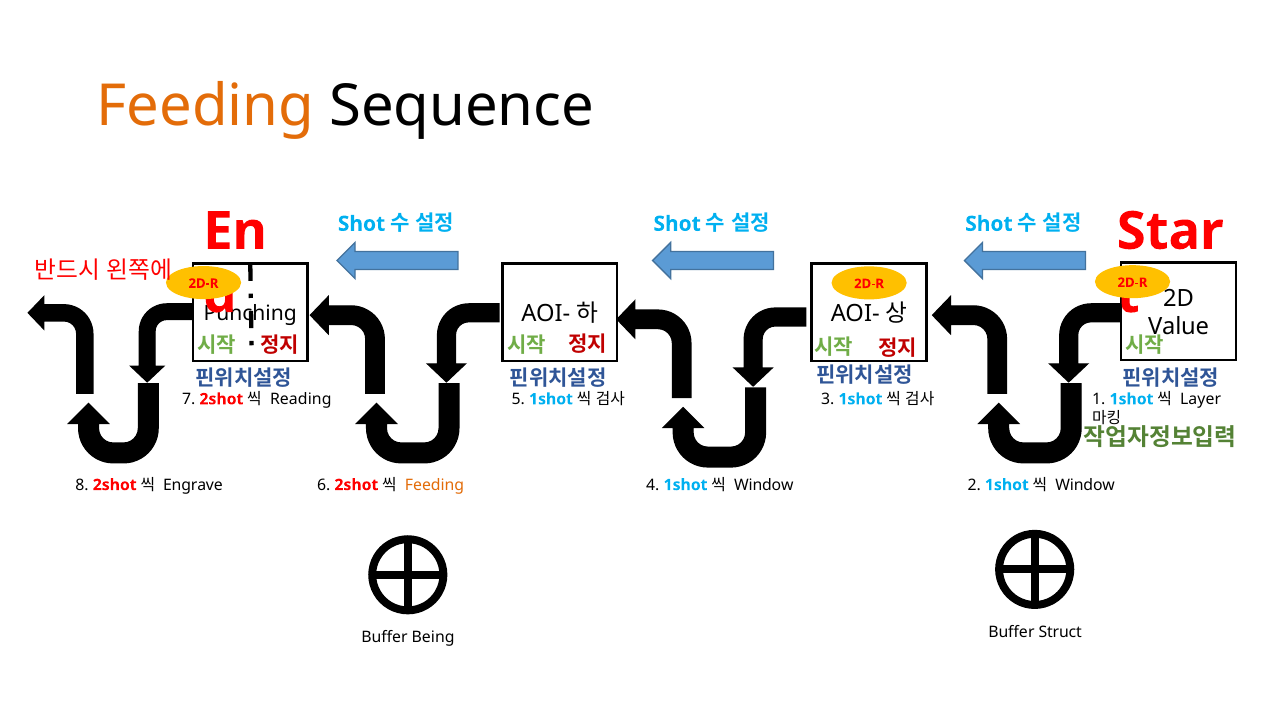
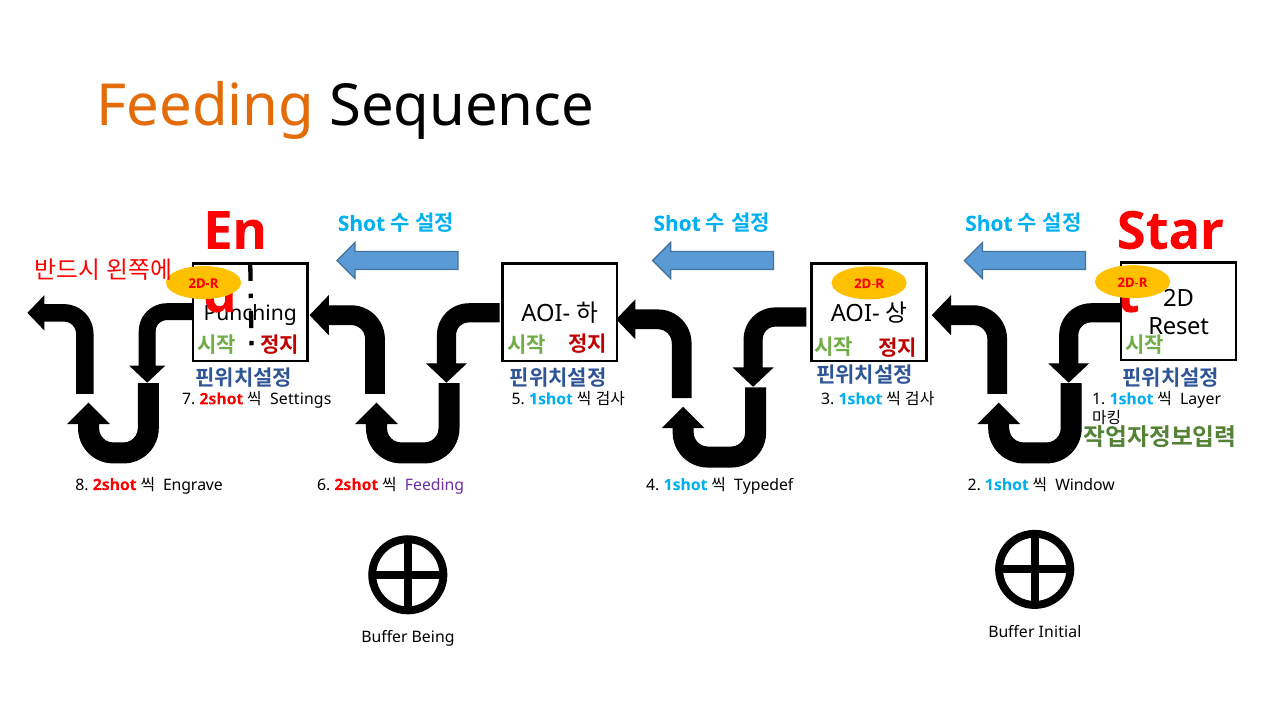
Value: Value -> Reset
Reading: Reading -> Settings
Feeding at (435, 485) colour: orange -> purple
Window at (764, 485): Window -> Typedef
Struct: Struct -> Initial
